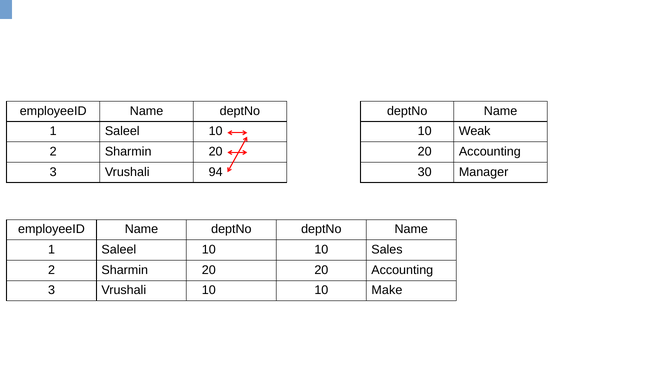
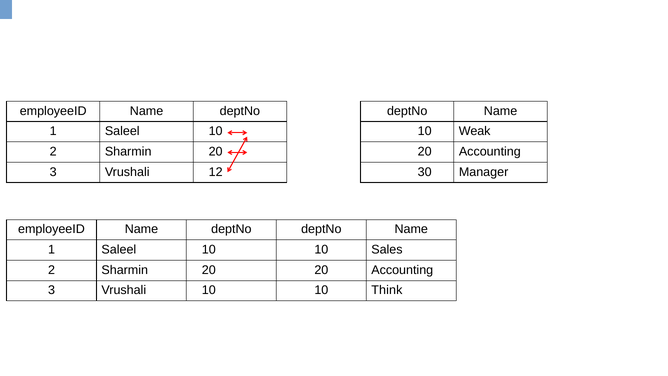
94: 94 -> 12
Make: Make -> Think
